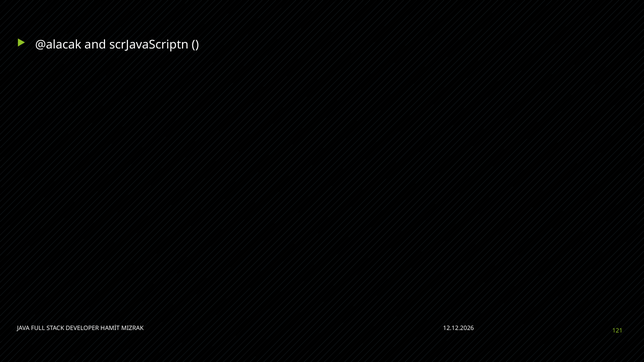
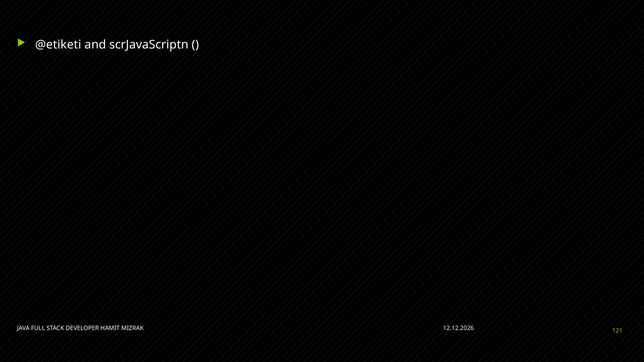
@alacak: @alacak -> @etiketi
